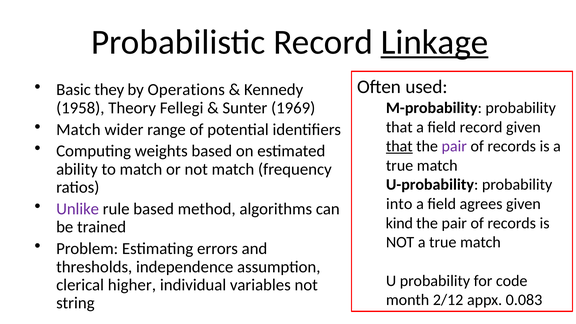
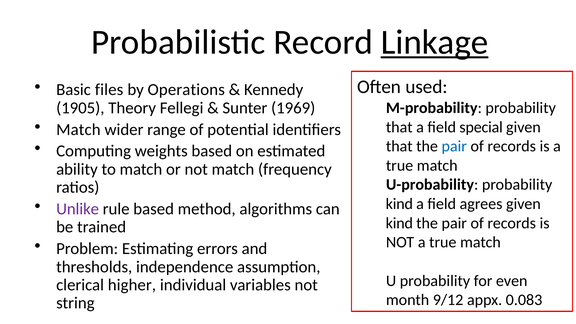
they: they -> files
1958: 1958 -> 1905
field record: record -> special
that at (399, 146) underline: present -> none
pair at (454, 146) colour: purple -> blue
into at (399, 204): into -> kind
code: code -> even
2/12: 2/12 -> 9/12
